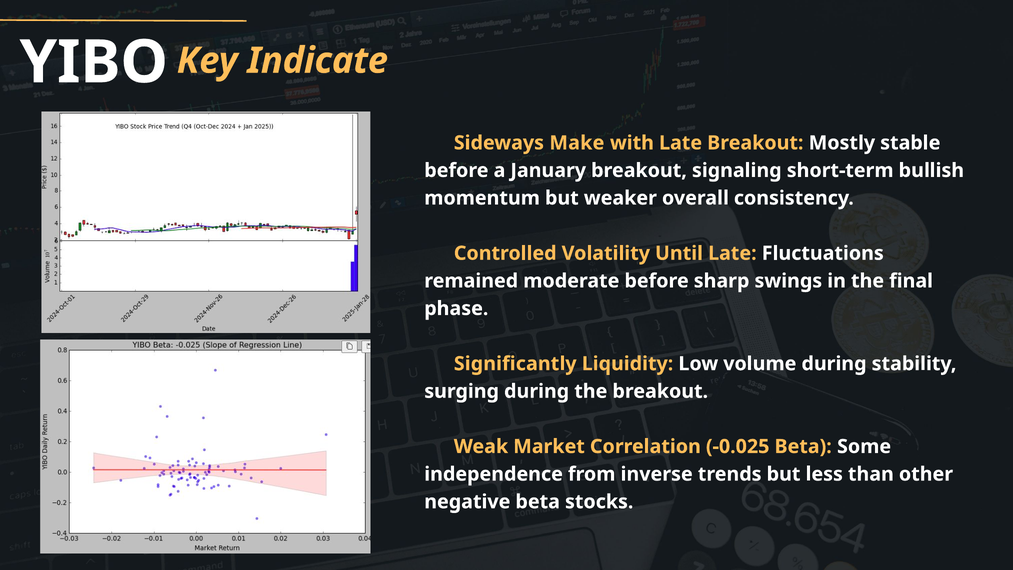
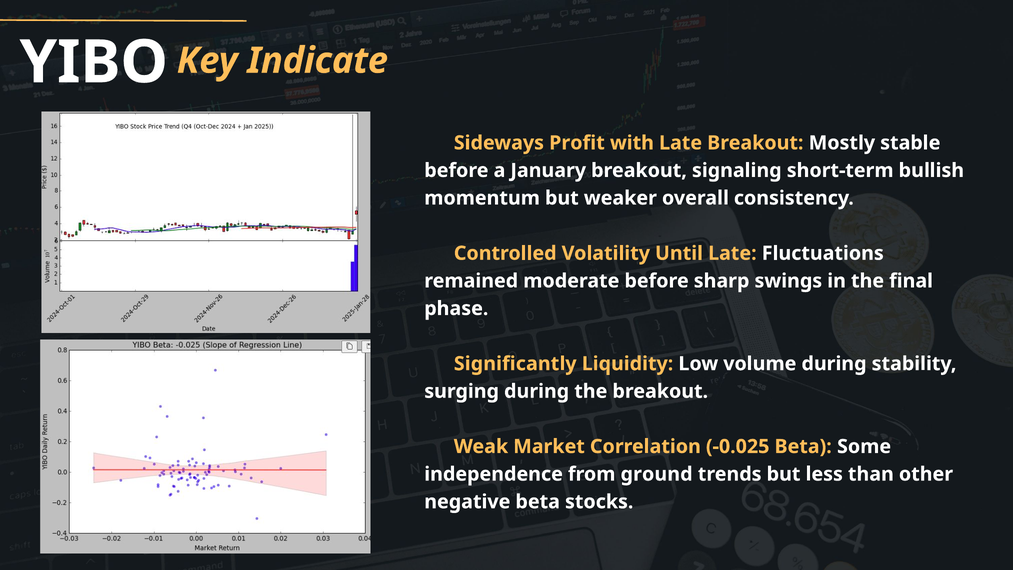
Make: Make -> Profit
inverse: inverse -> ground
